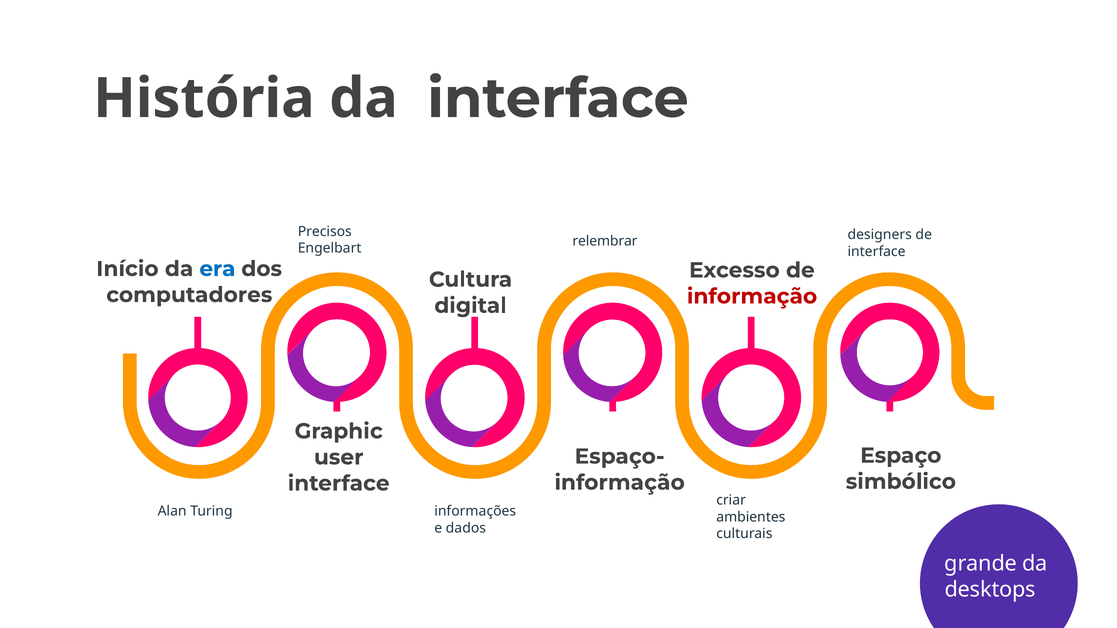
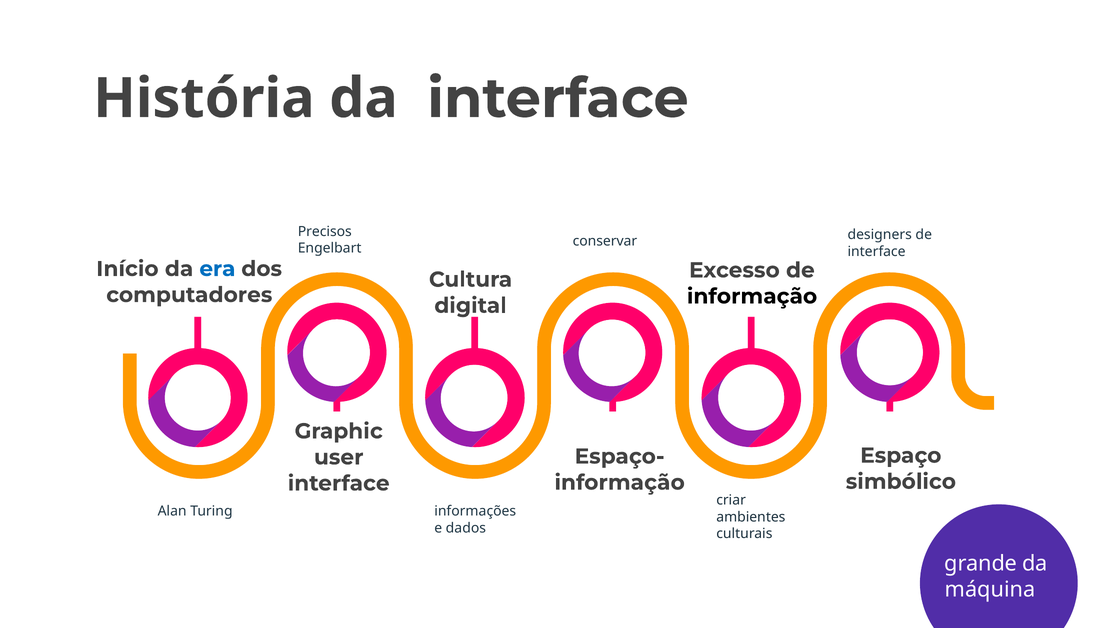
relembrar: relembrar -> conservar
informação at (752, 296) colour: red -> black
desktops: desktops -> máquina
